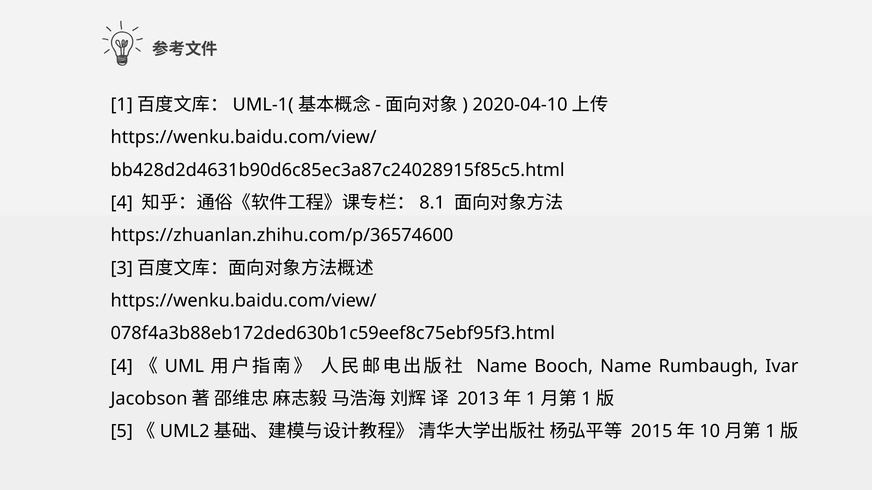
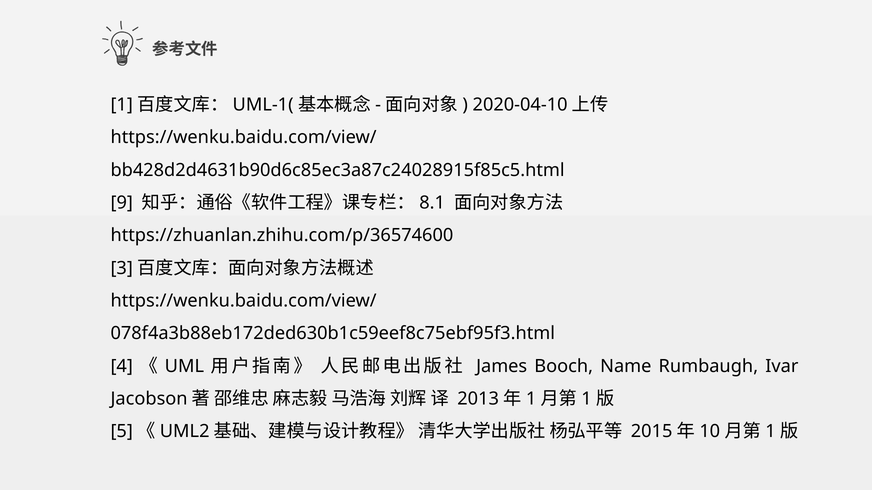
4 at (122, 203): 4 -> 9
Name at (502, 366): Name -> James
